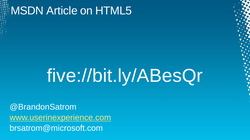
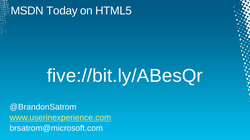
Article: Article -> Today
